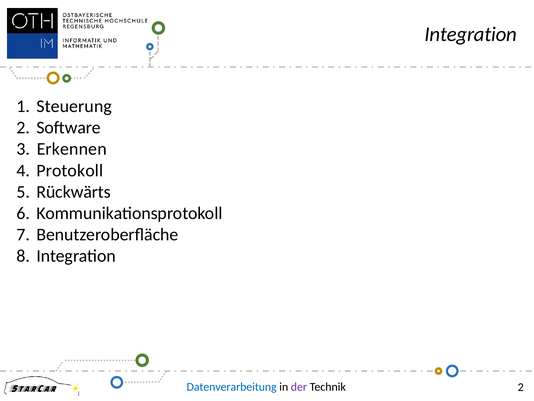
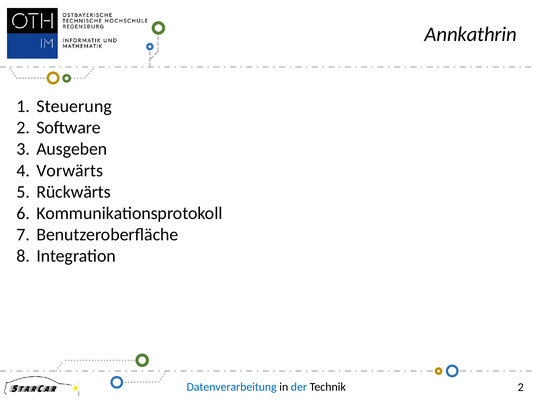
Integration at (471, 34): Integration -> Annkathrin
Erkennen: Erkennen -> Ausgeben
Protokoll: Protokoll -> Vorwärts
der colour: purple -> blue
